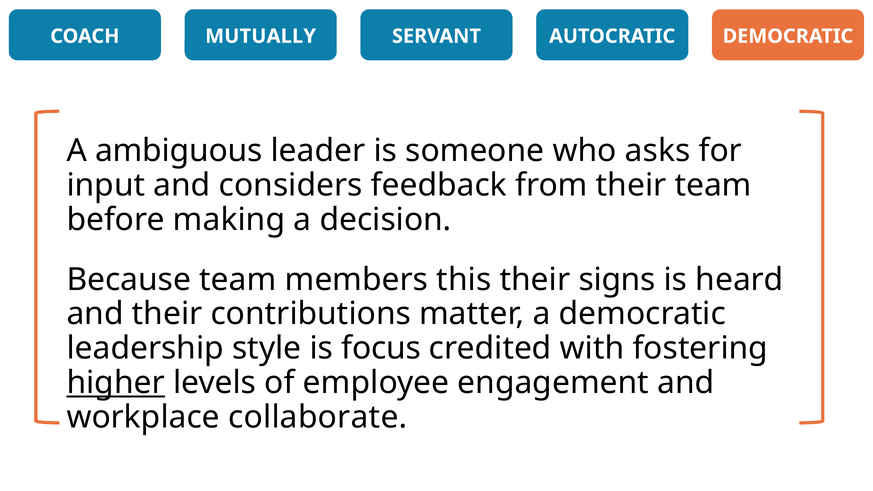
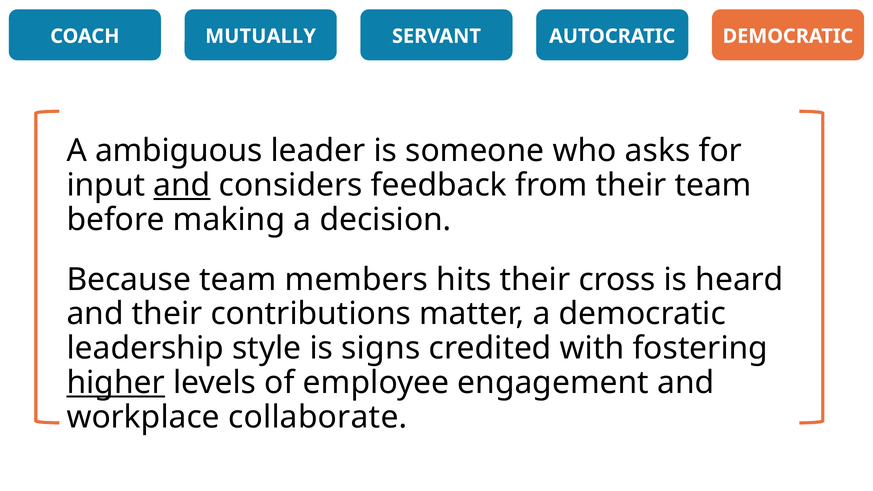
and at (182, 185) underline: none -> present
this: this -> hits
signs: signs -> cross
focus: focus -> signs
